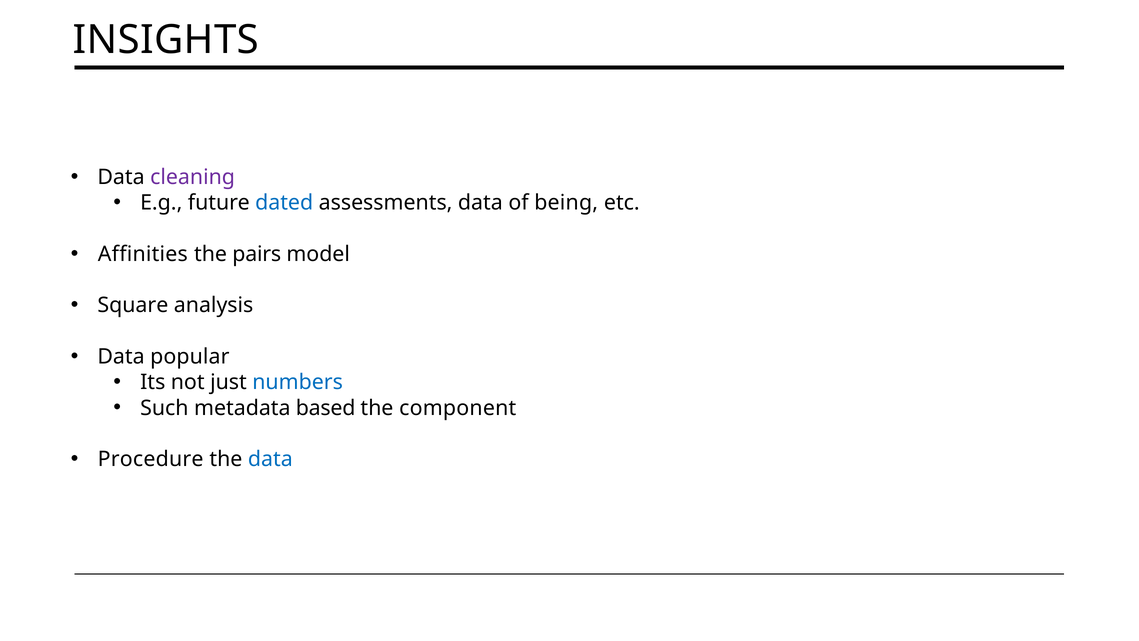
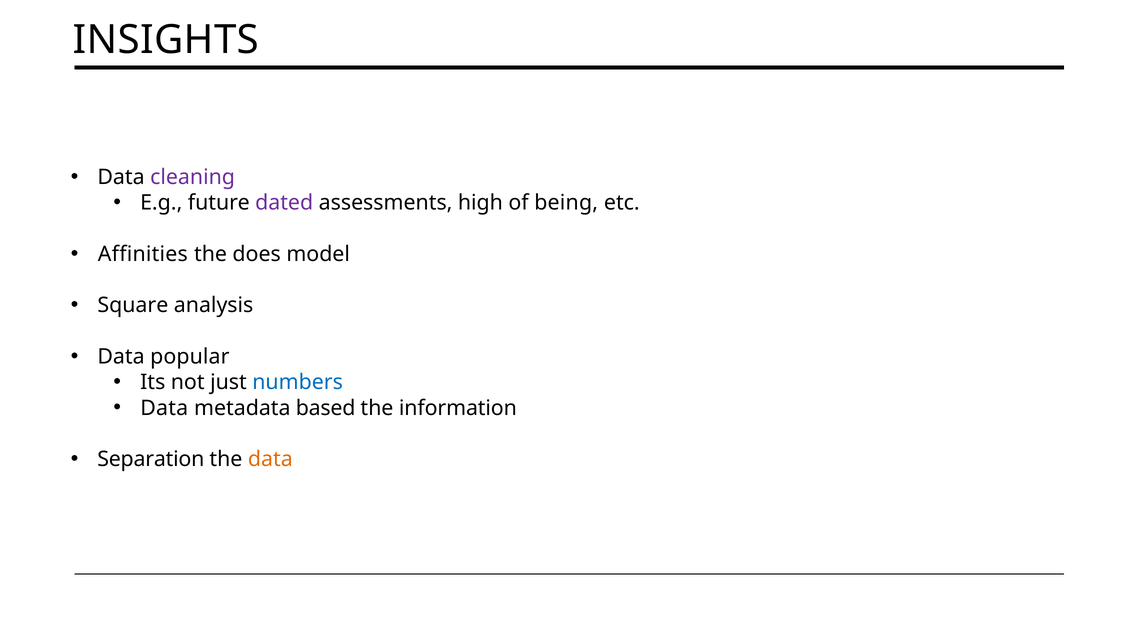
dated colour: blue -> purple
assessments data: data -> high
pairs: pairs -> does
Such at (164, 408): Such -> Data
component: component -> information
Procedure: Procedure -> Separation
data at (270, 459) colour: blue -> orange
